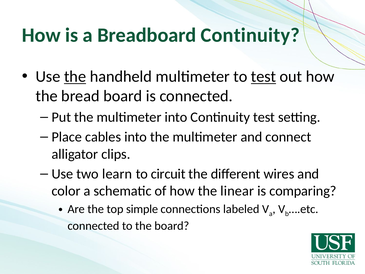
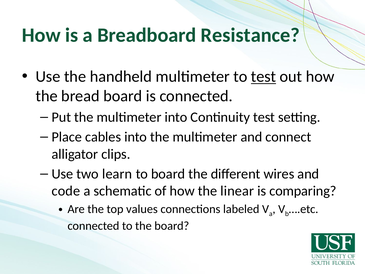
Breadboard Continuity: Continuity -> Resistance
the at (75, 77) underline: present -> none
to circuit: circuit -> board
color: color -> code
simple: simple -> values
